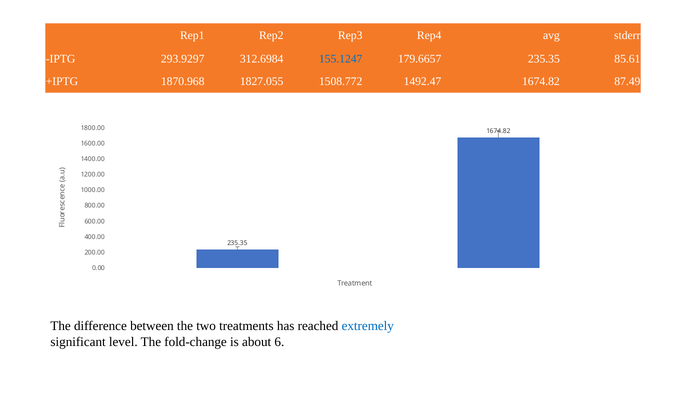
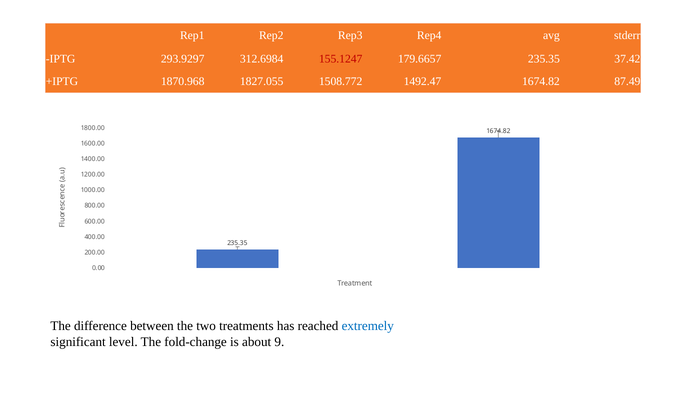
155.1247 colour: blue -> red
85.61: 85.61 -> 37.42
6: 6 -> 9
